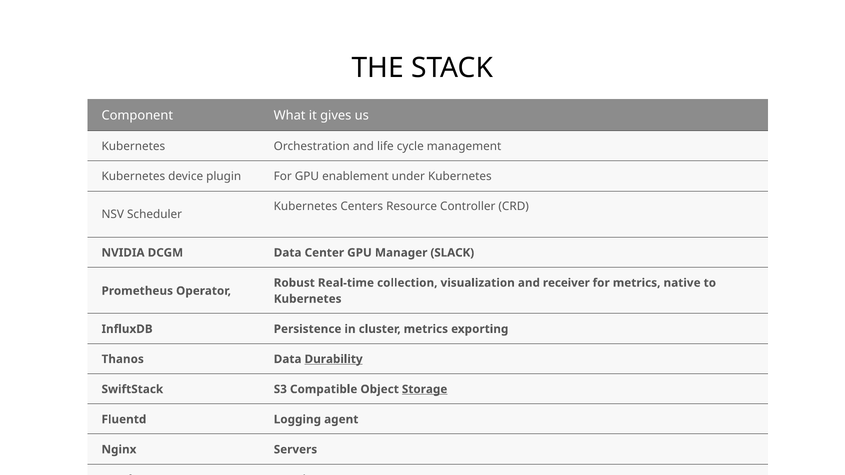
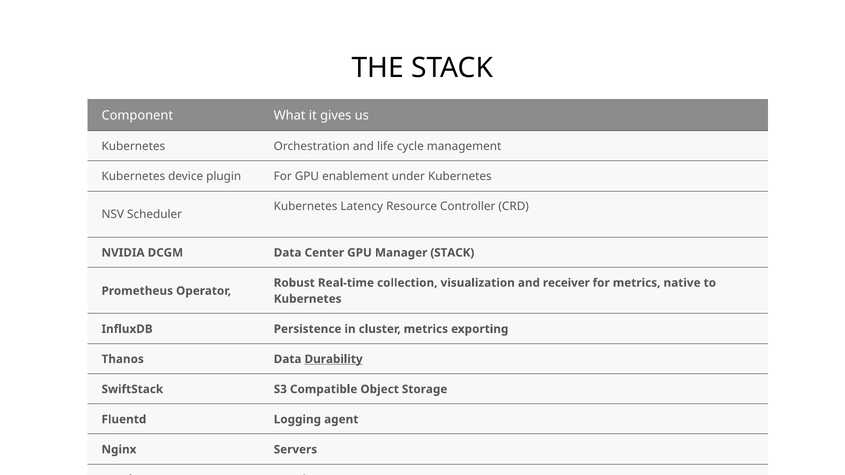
Centers: Centers -> Latency
Manager SLACK: SLACK -> STACK
Storage underline: present -> none
